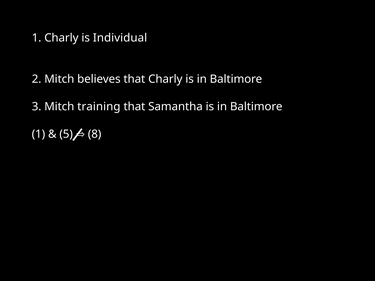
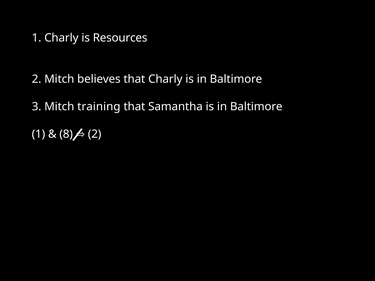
Individual: Individual -> Resources
5: 5 -> 8
8 at (95, 134): 8 -> 2
